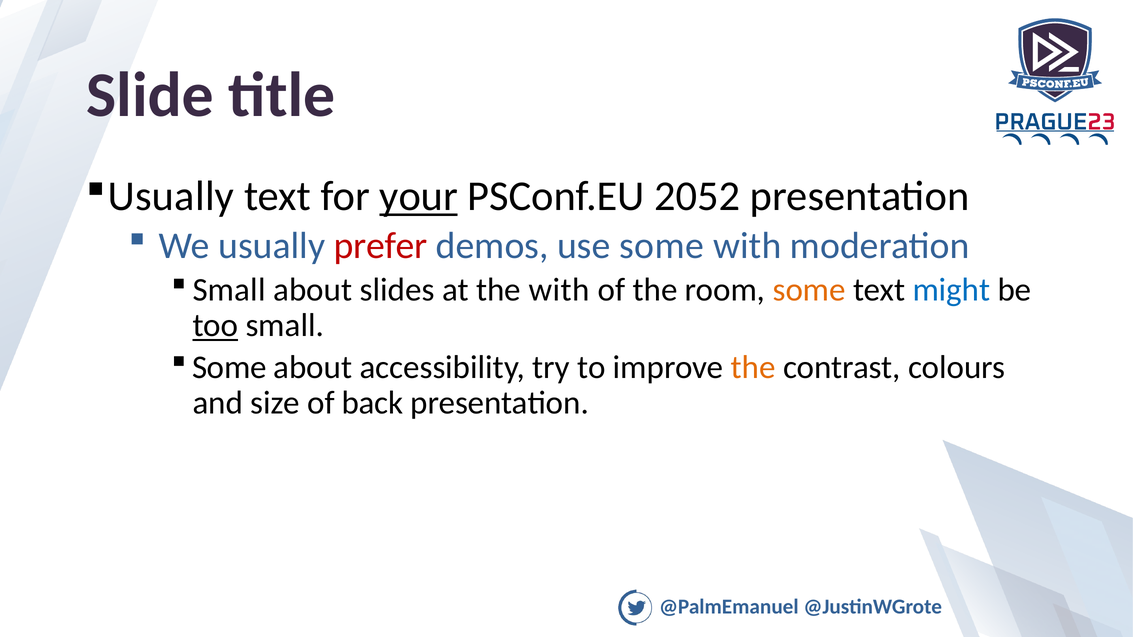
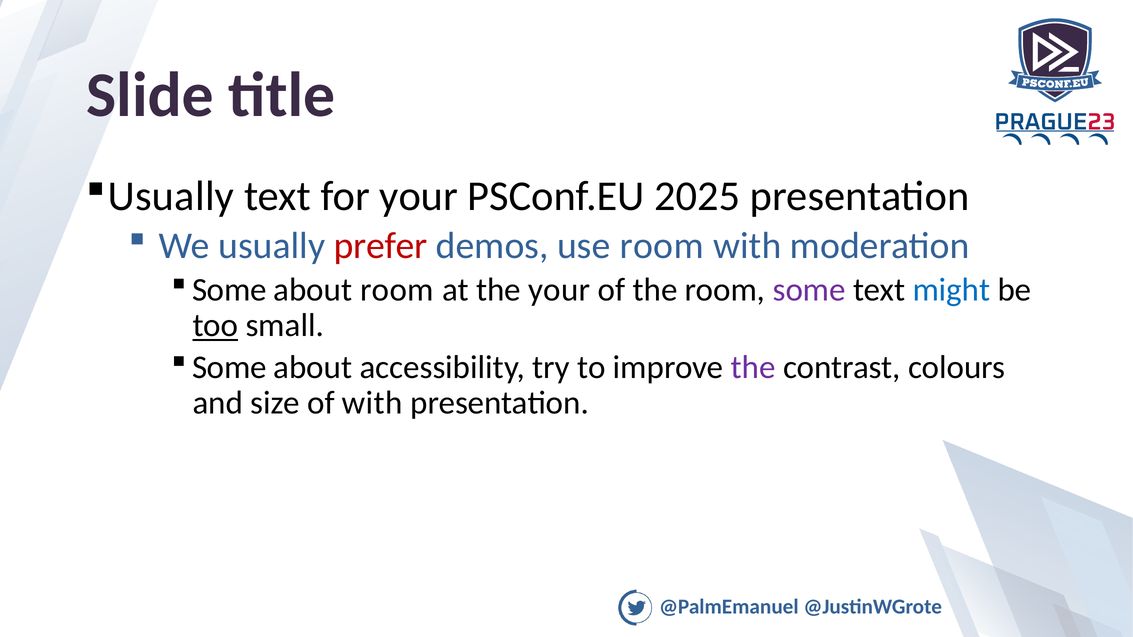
your at (419, 197) underline: present -> none
2052: 2052 -> 2025
use some: some -> room
Small at (229, 290): Small -> Some
about slides: slides -> room
the with: with -> your
some at (809, 290) colour: orange -> purple
the at (753, 367) colour: orange -> purple
of back: back -> with
